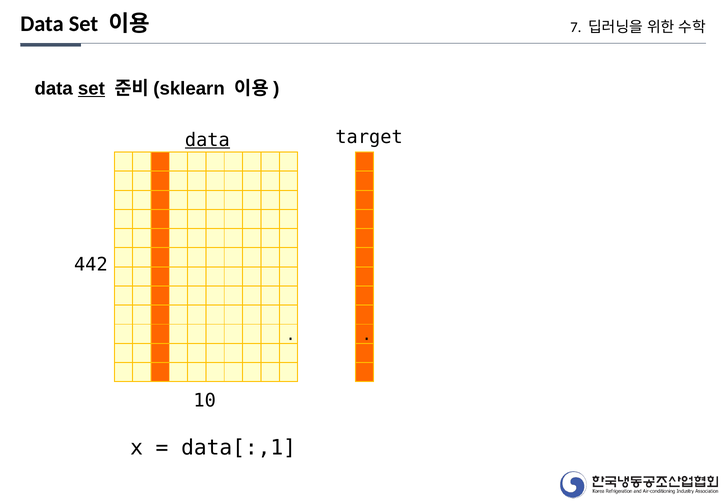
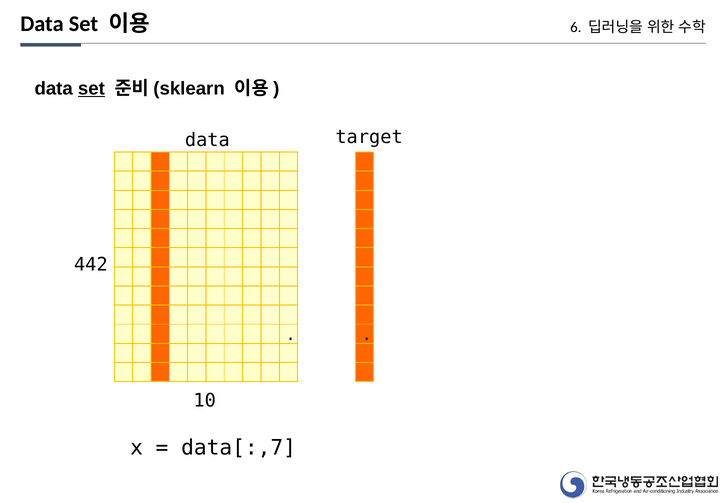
7: 7 -> 6
data at (207, 140) underline: present -> none
data[:,1: data[:,1 -> data[:,7
